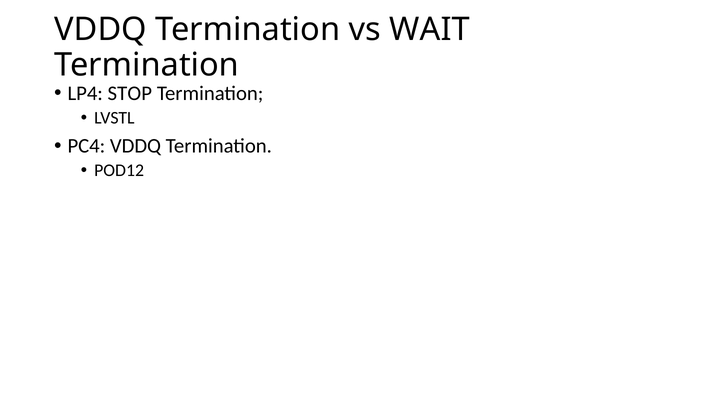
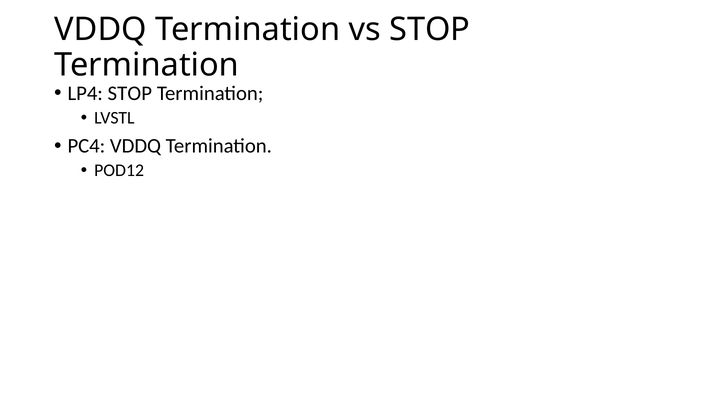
vs WAIT: WAIT -> STOP
